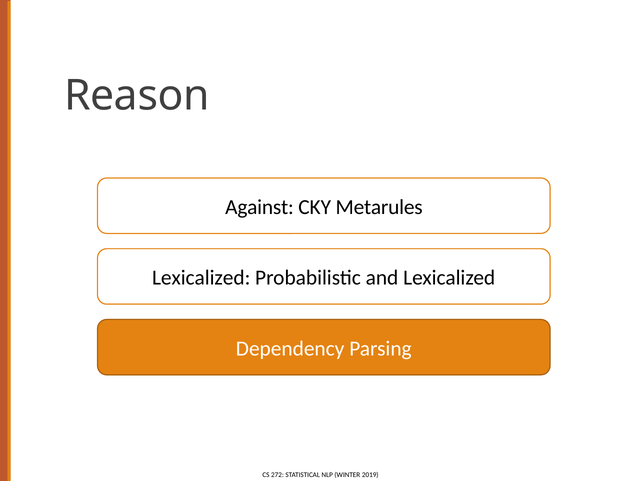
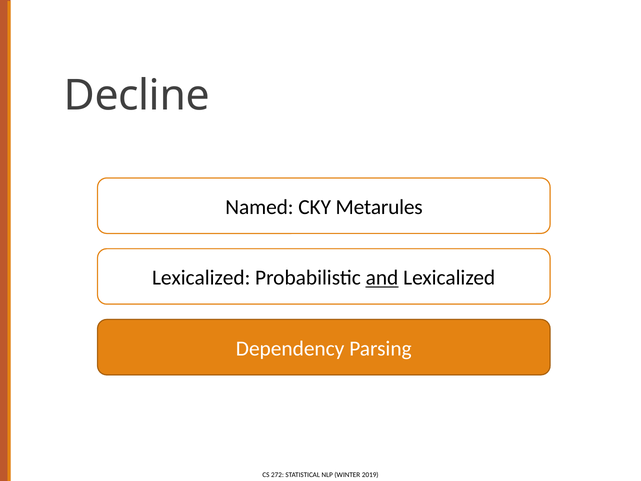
Reason: Reason -> Decline
Against: Against -> Named
and underline: none -> present
